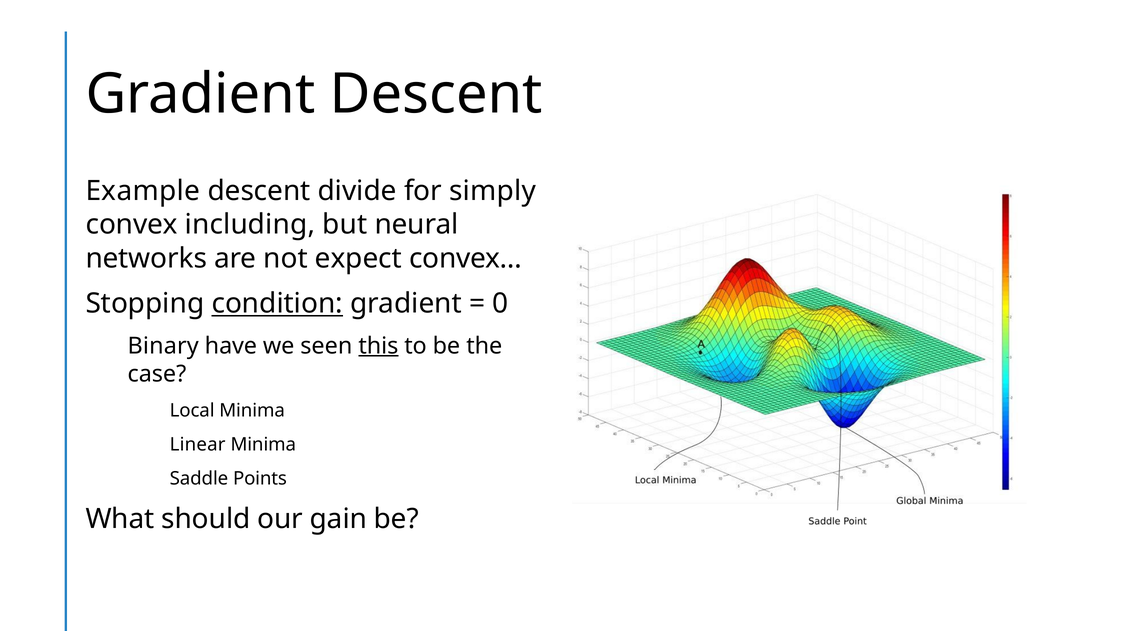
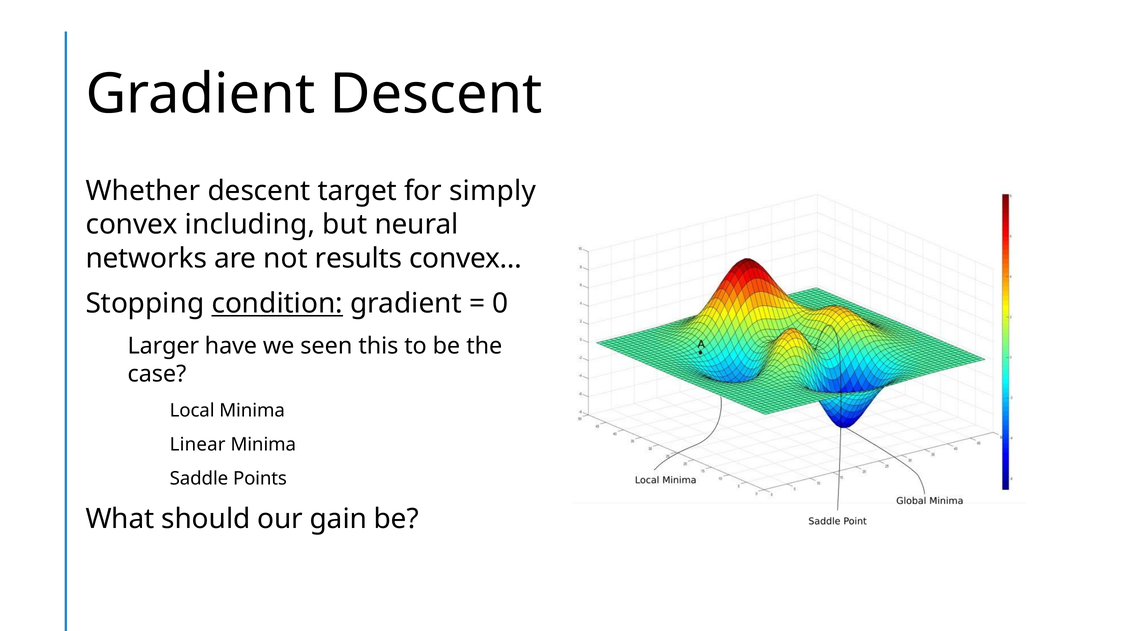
Example: Example -> Whether
divide: divide -> target
expect: expect -> results
Binary: Binary -> Larger
this underline: present -> none
